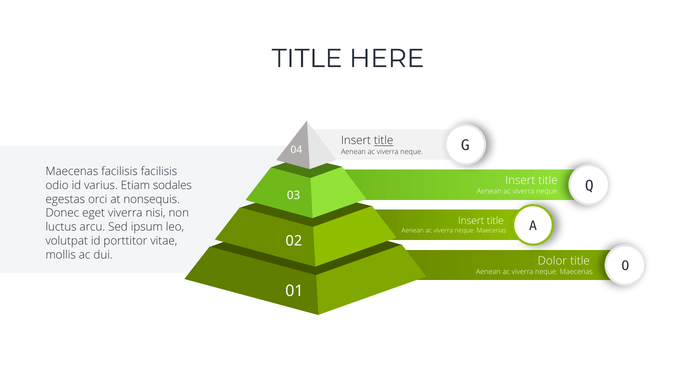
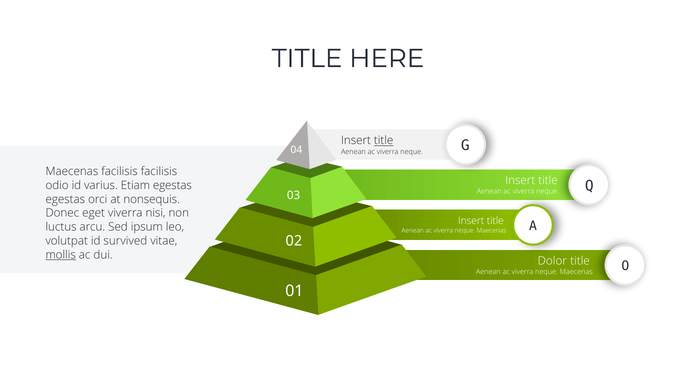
Etiam sodales: sodales -> egestas
porttitor: porttitor -> survived
mollis underline: none -> present
